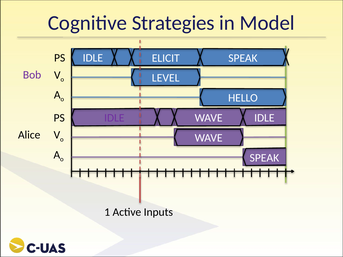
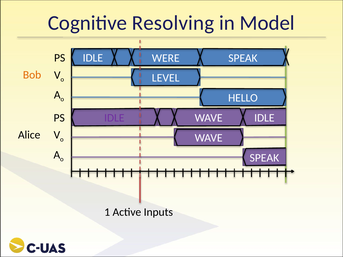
Strategies: Strategies -> Resolving
ELICIT: ELICIT -> WERE
Bob colour: purple -> orange
